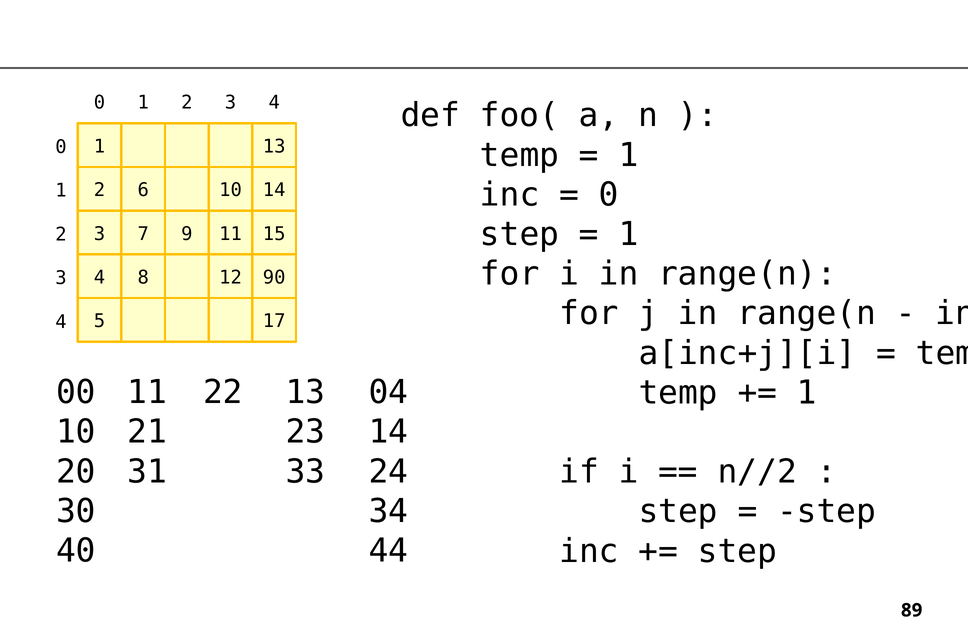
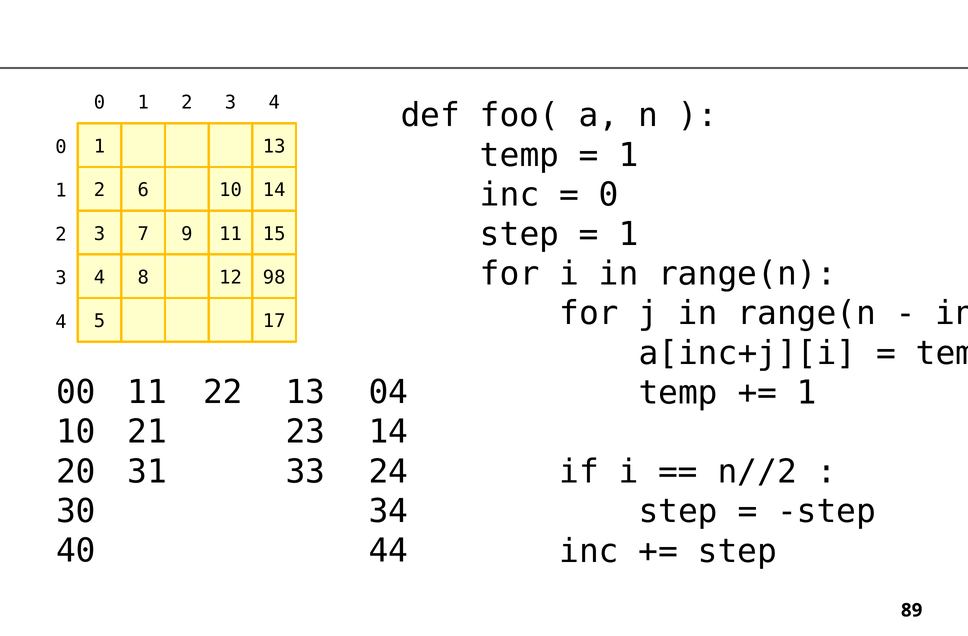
90: 90 -> 98
